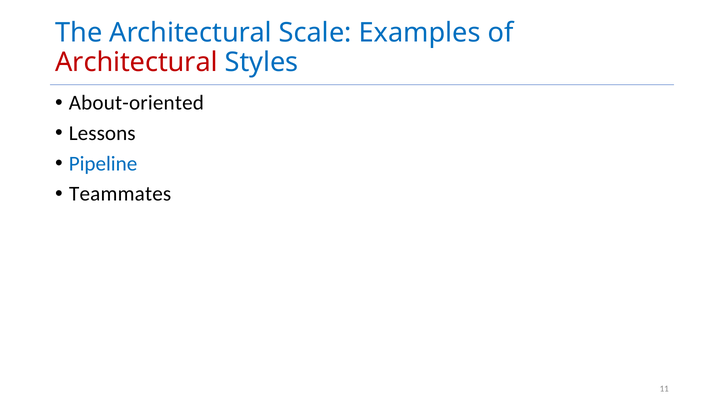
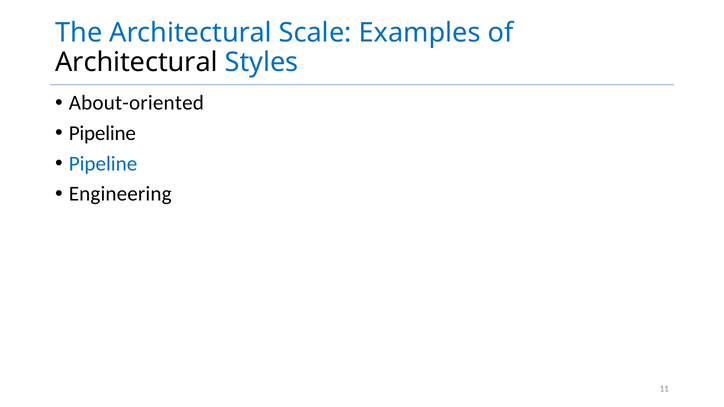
Architectural at (136, 62) colour: red -> black
Lessons at (102, 133): Lessons -> Pipeline
Teammates: Teammates -> Engineering
